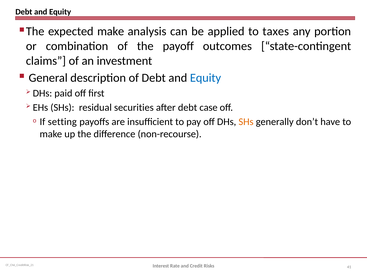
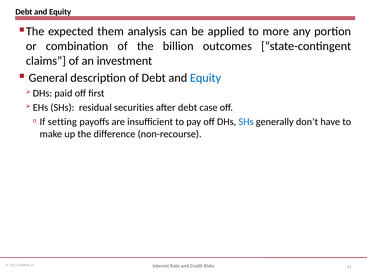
expected make: make -> them
taxes: taxes -> more
payoff: payoff -> billion
SHs at (246, 122) colour: orange -> blue
